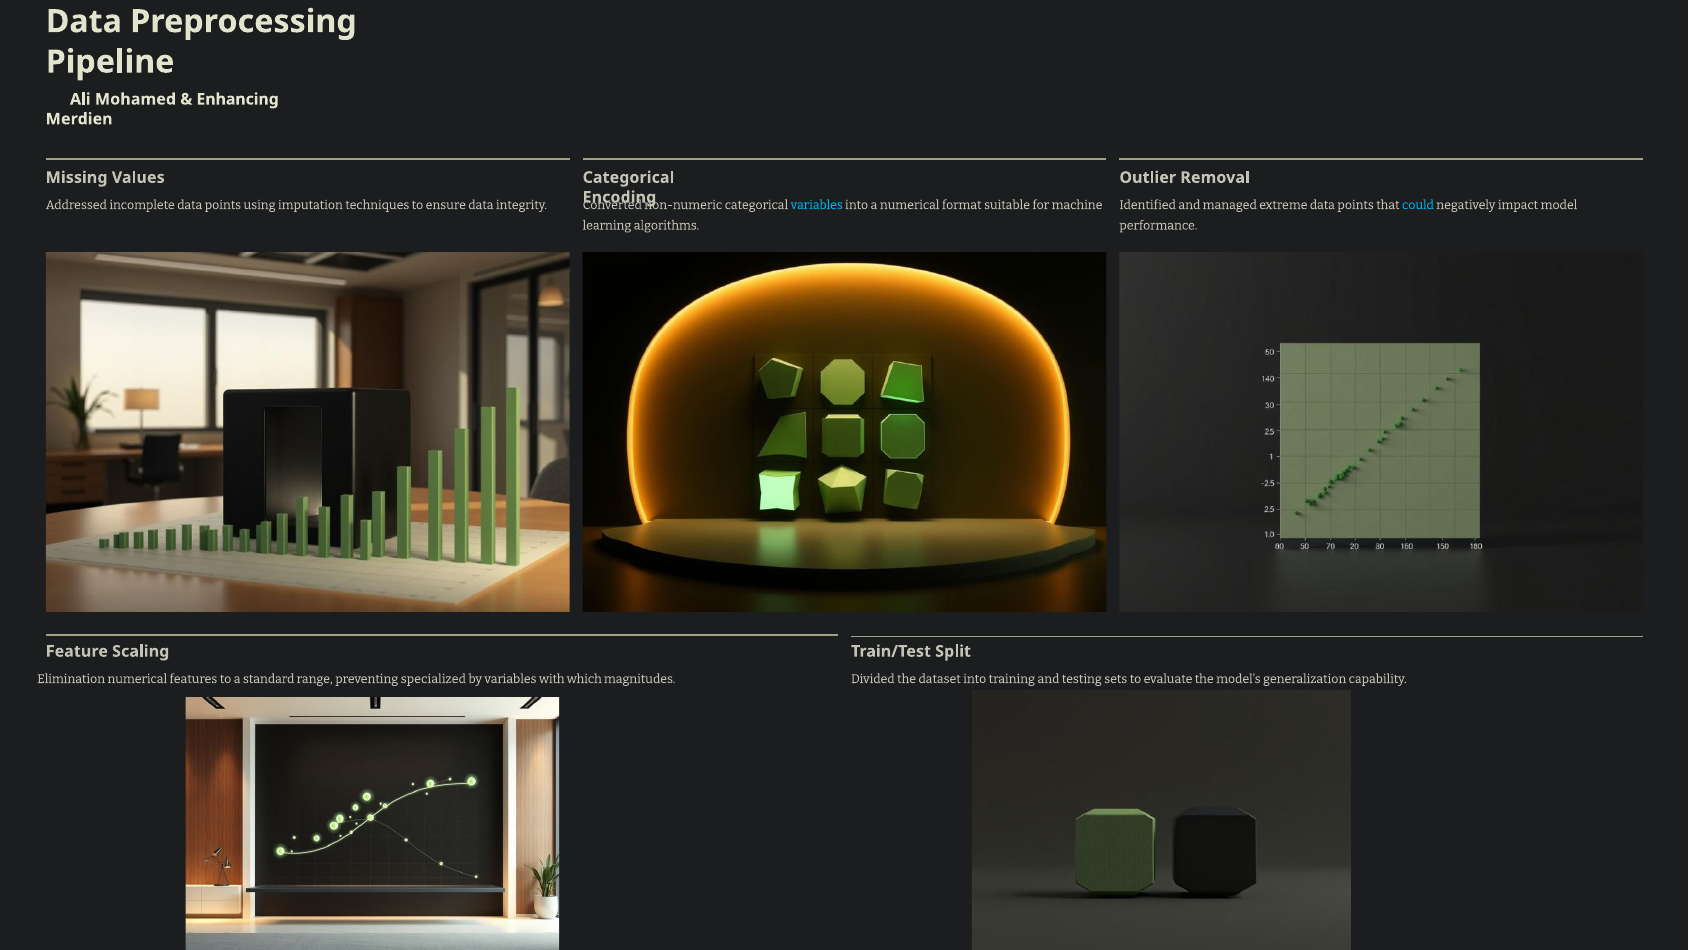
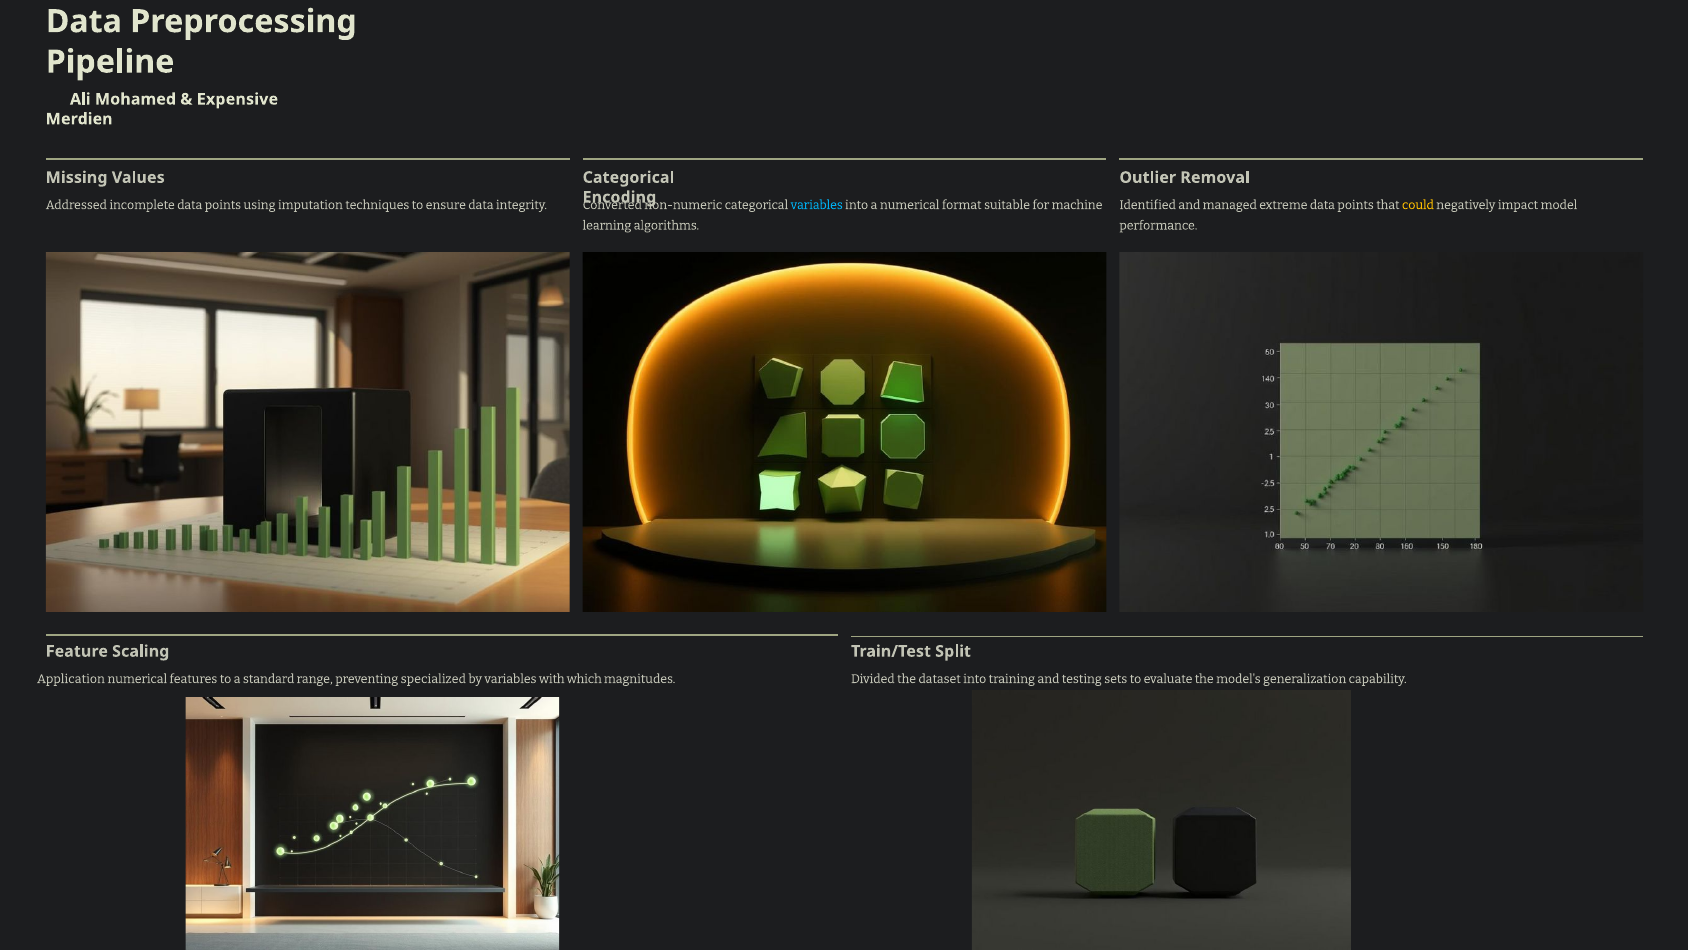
Enhancing: Enhancing -> Expensive
could colour: light blue -> yellow
Elimination: Elimination -> Application
